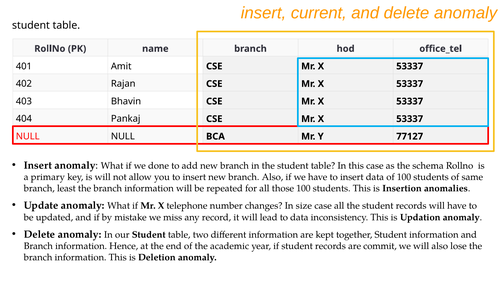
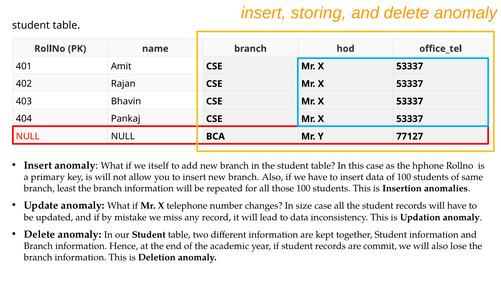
current: current -> storing
done: done -> itself
schema: schema -> hphone
